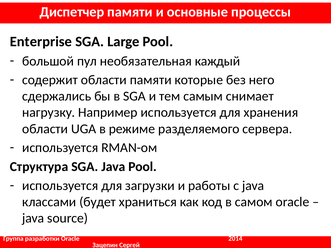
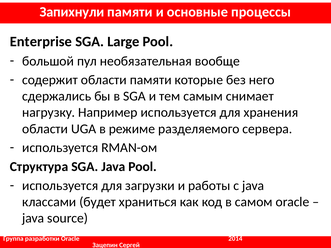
Диспетчер: Диспетчер -> Запихнули
каждый: каждый -> вообще
